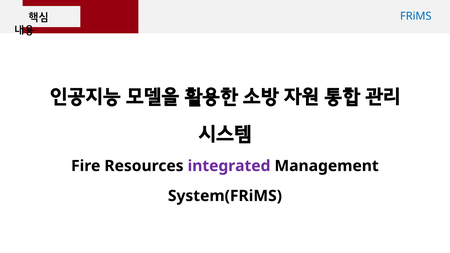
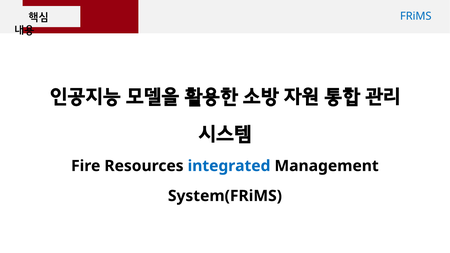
integrated colour: purple -> blue
